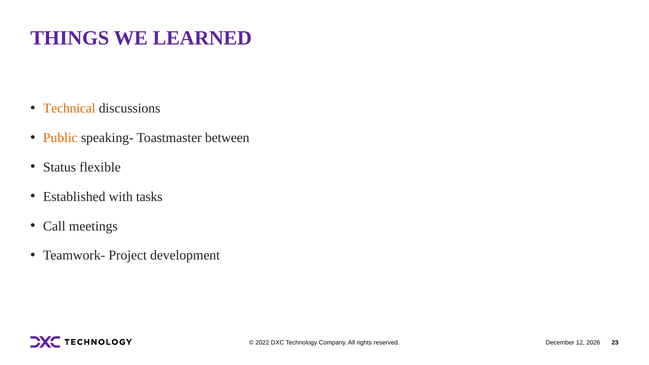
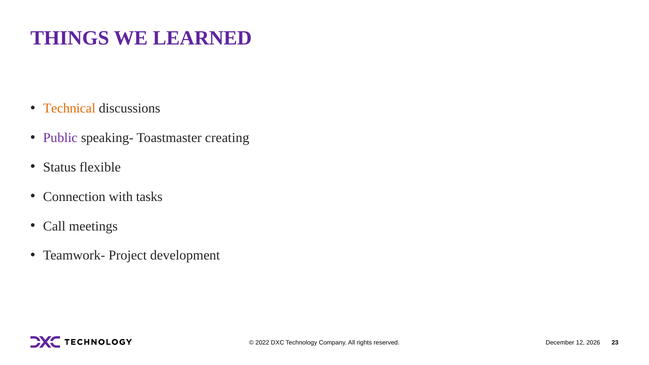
Public colour: orange -> purple
between: between -> creating
Established: Established -> Connection
